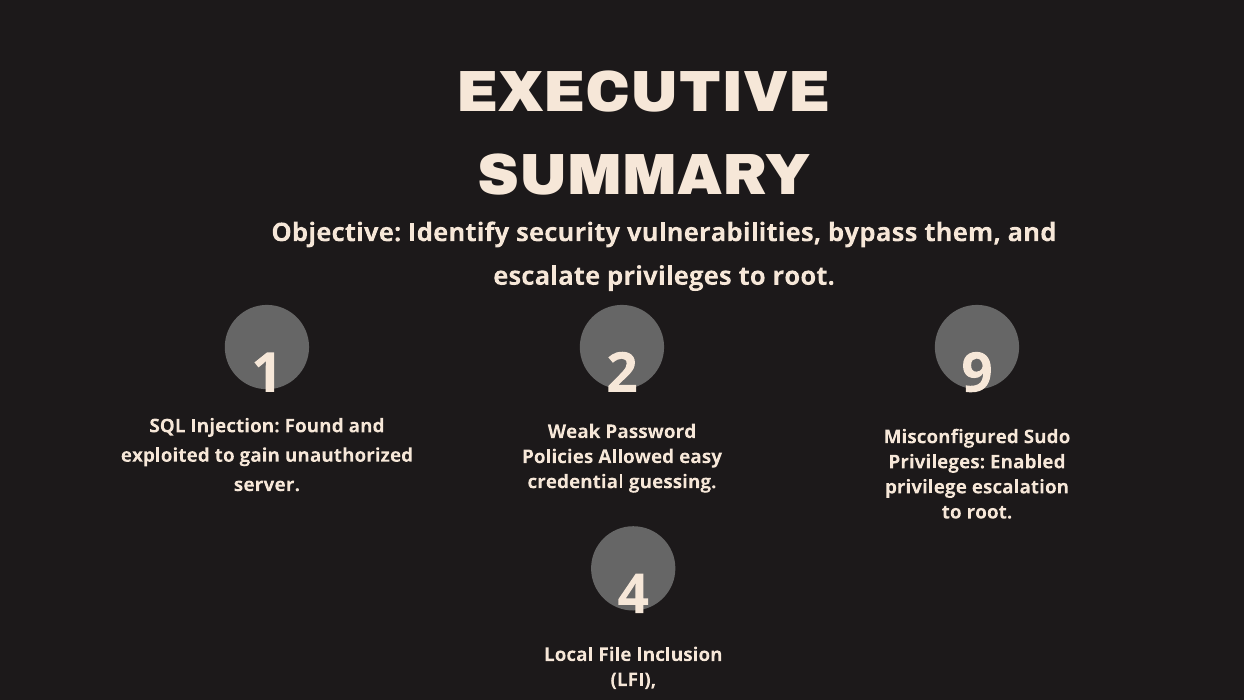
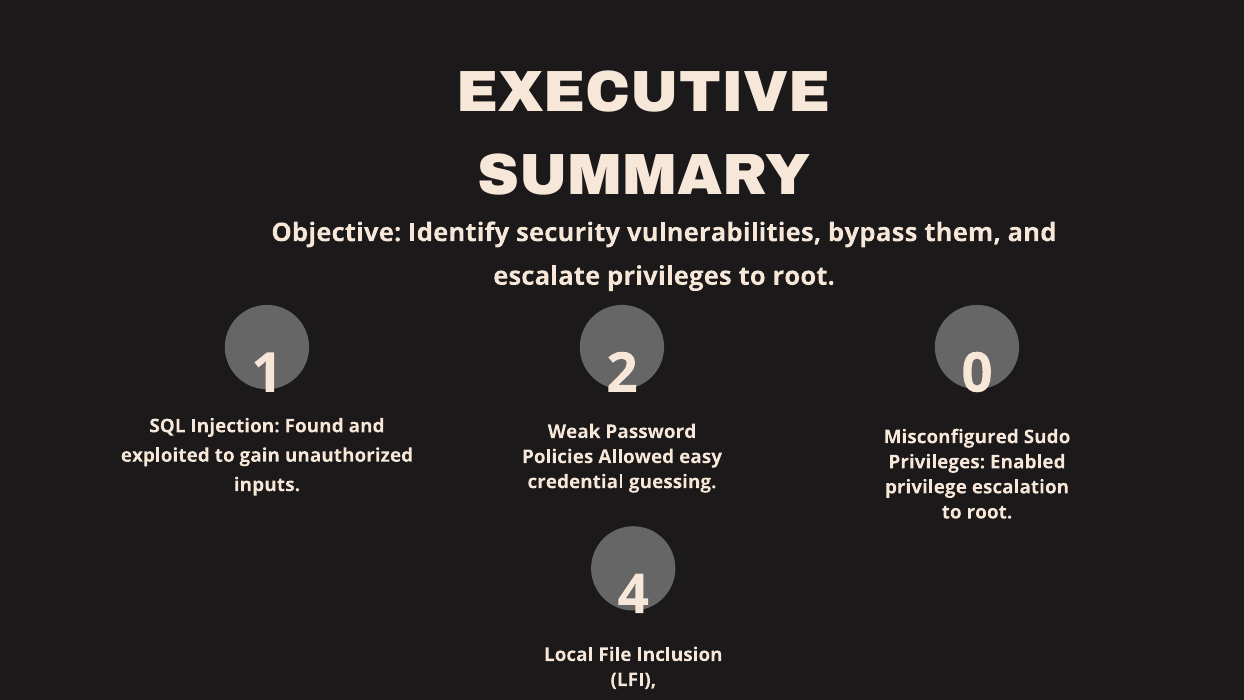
9: 9 -> 0
server: server -> inputs
